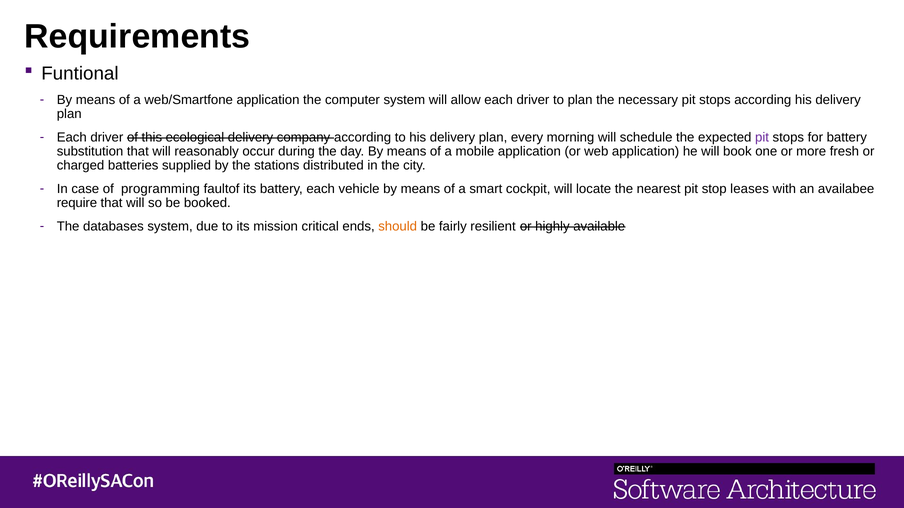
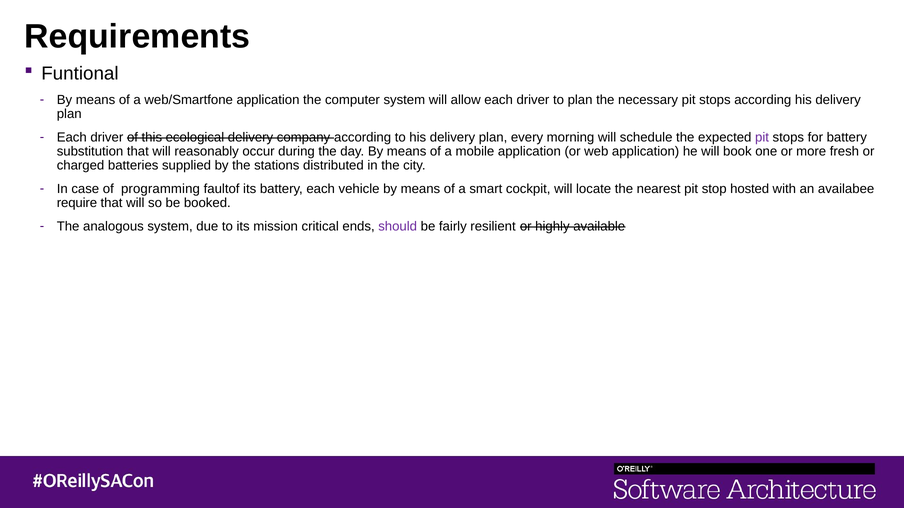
leases: leases -> hosted
databases: databases -> analogous
should colour: orange -> purple
